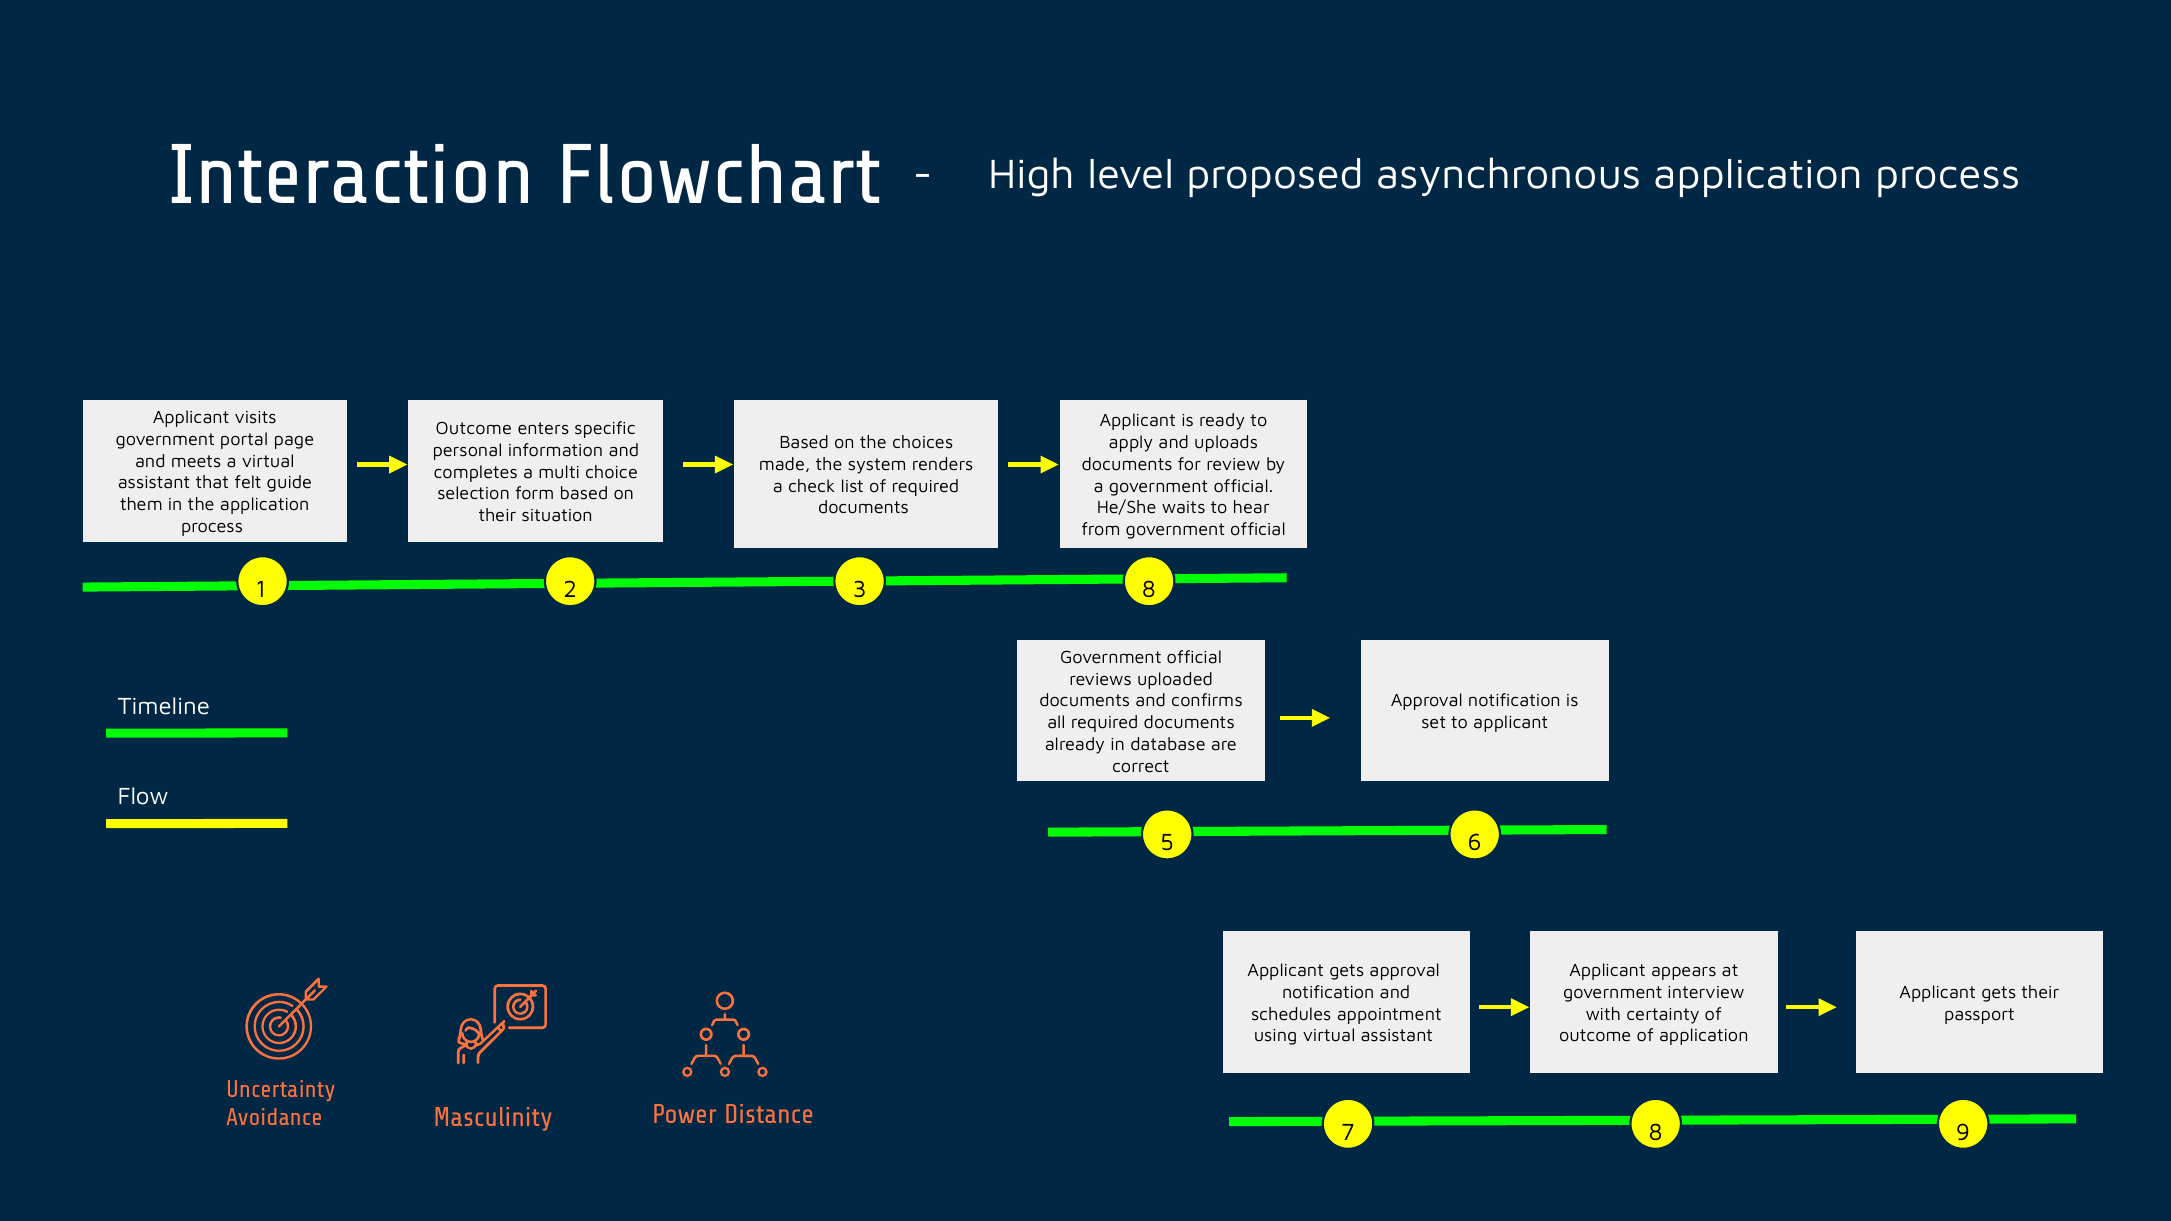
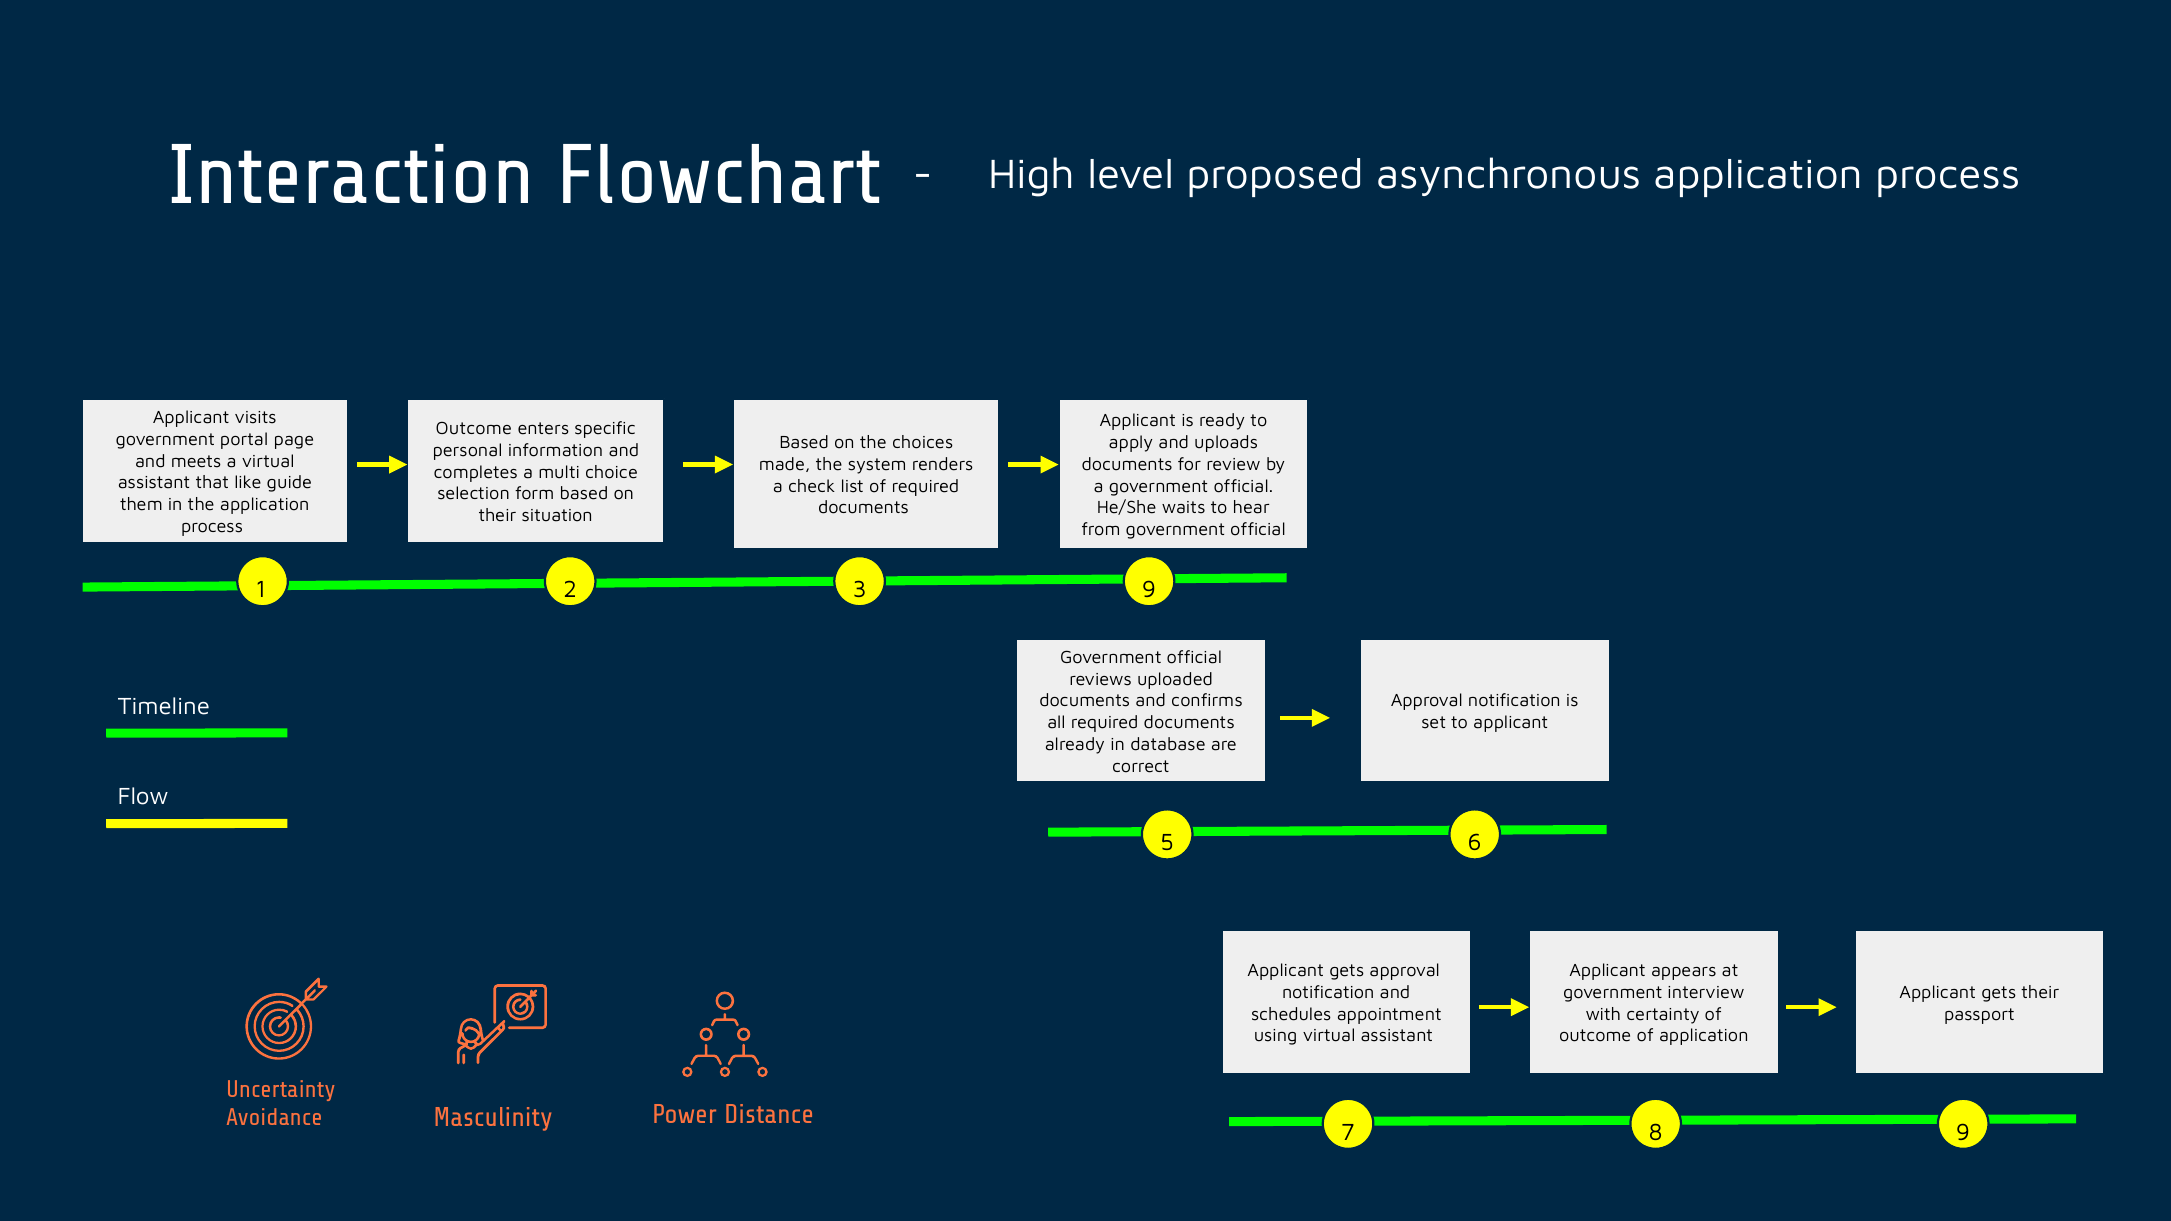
felt: felt -> like
3 8: 8 -> 9
